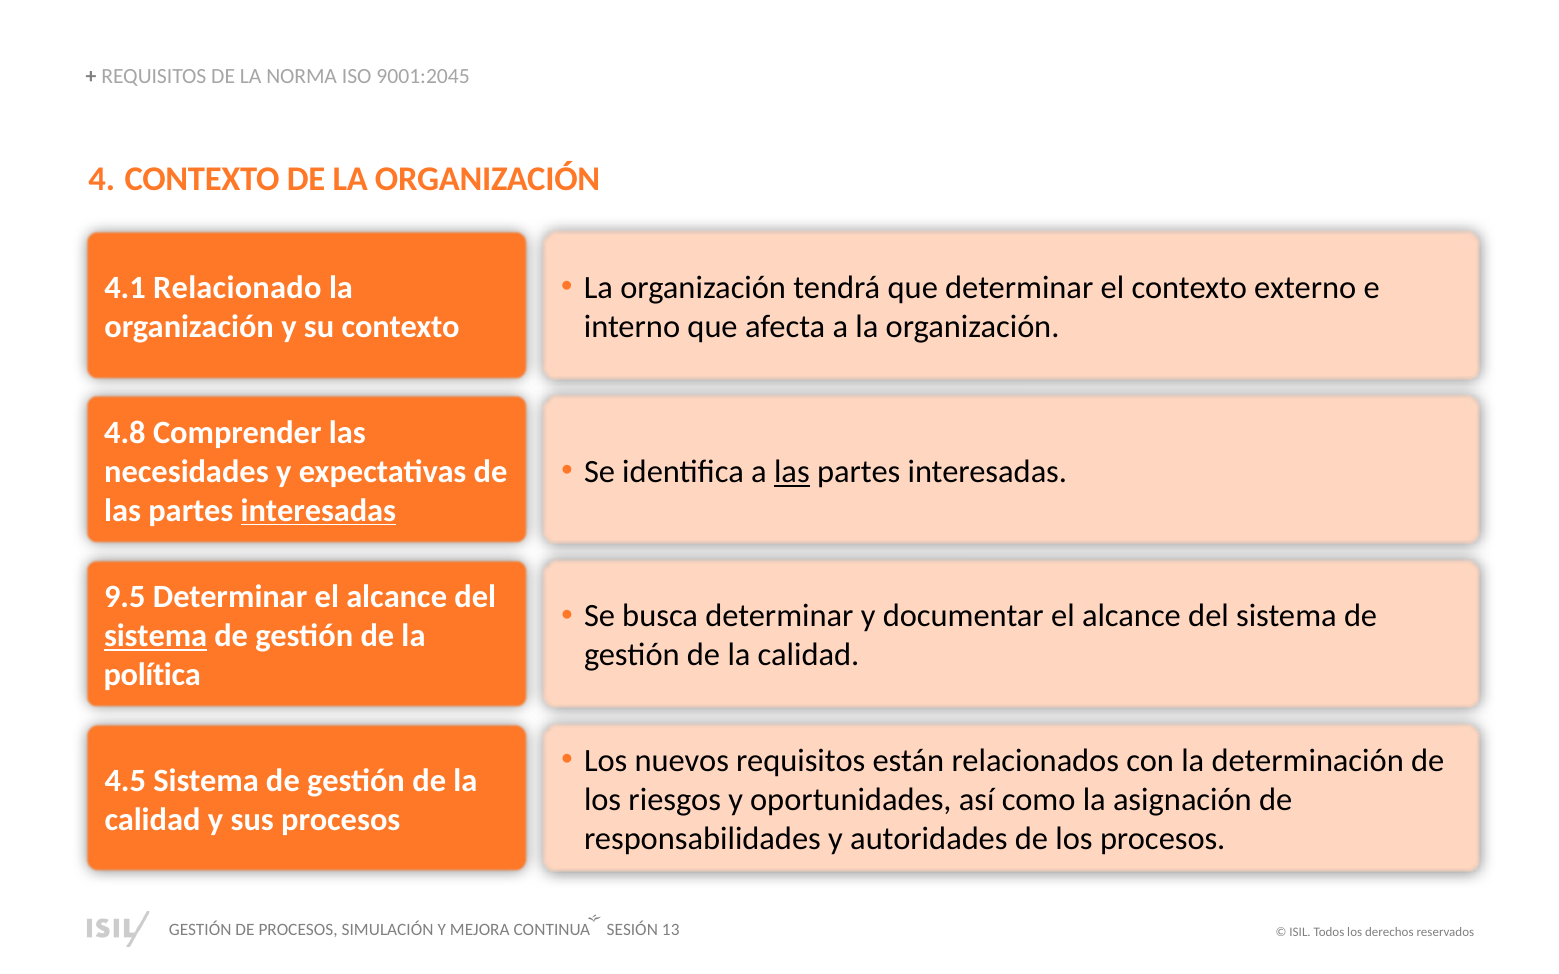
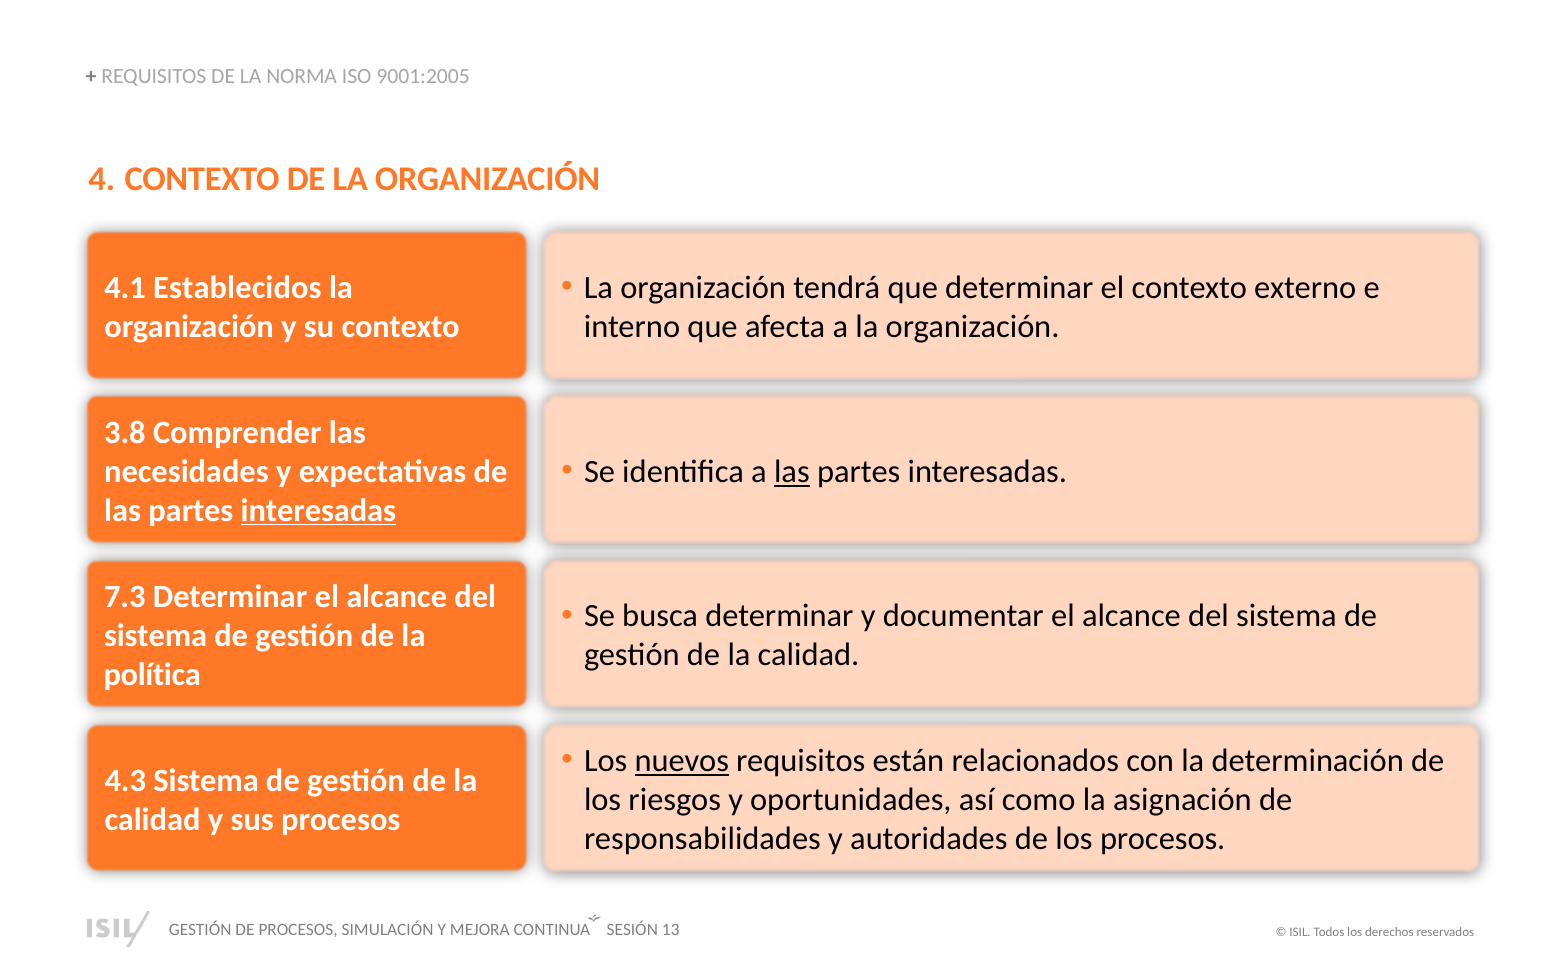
9001:2045: 9001:2045 -> 9001:2005
Relacionado: Relacionado -> Establecidos
4.8: 4.8 -> 3.8
9.5: 9.5 -> 7.3
sistema at (156, 636) underline: present -> none
nuevos underline: none -> present
4.5: 4.5 -> 4.3
